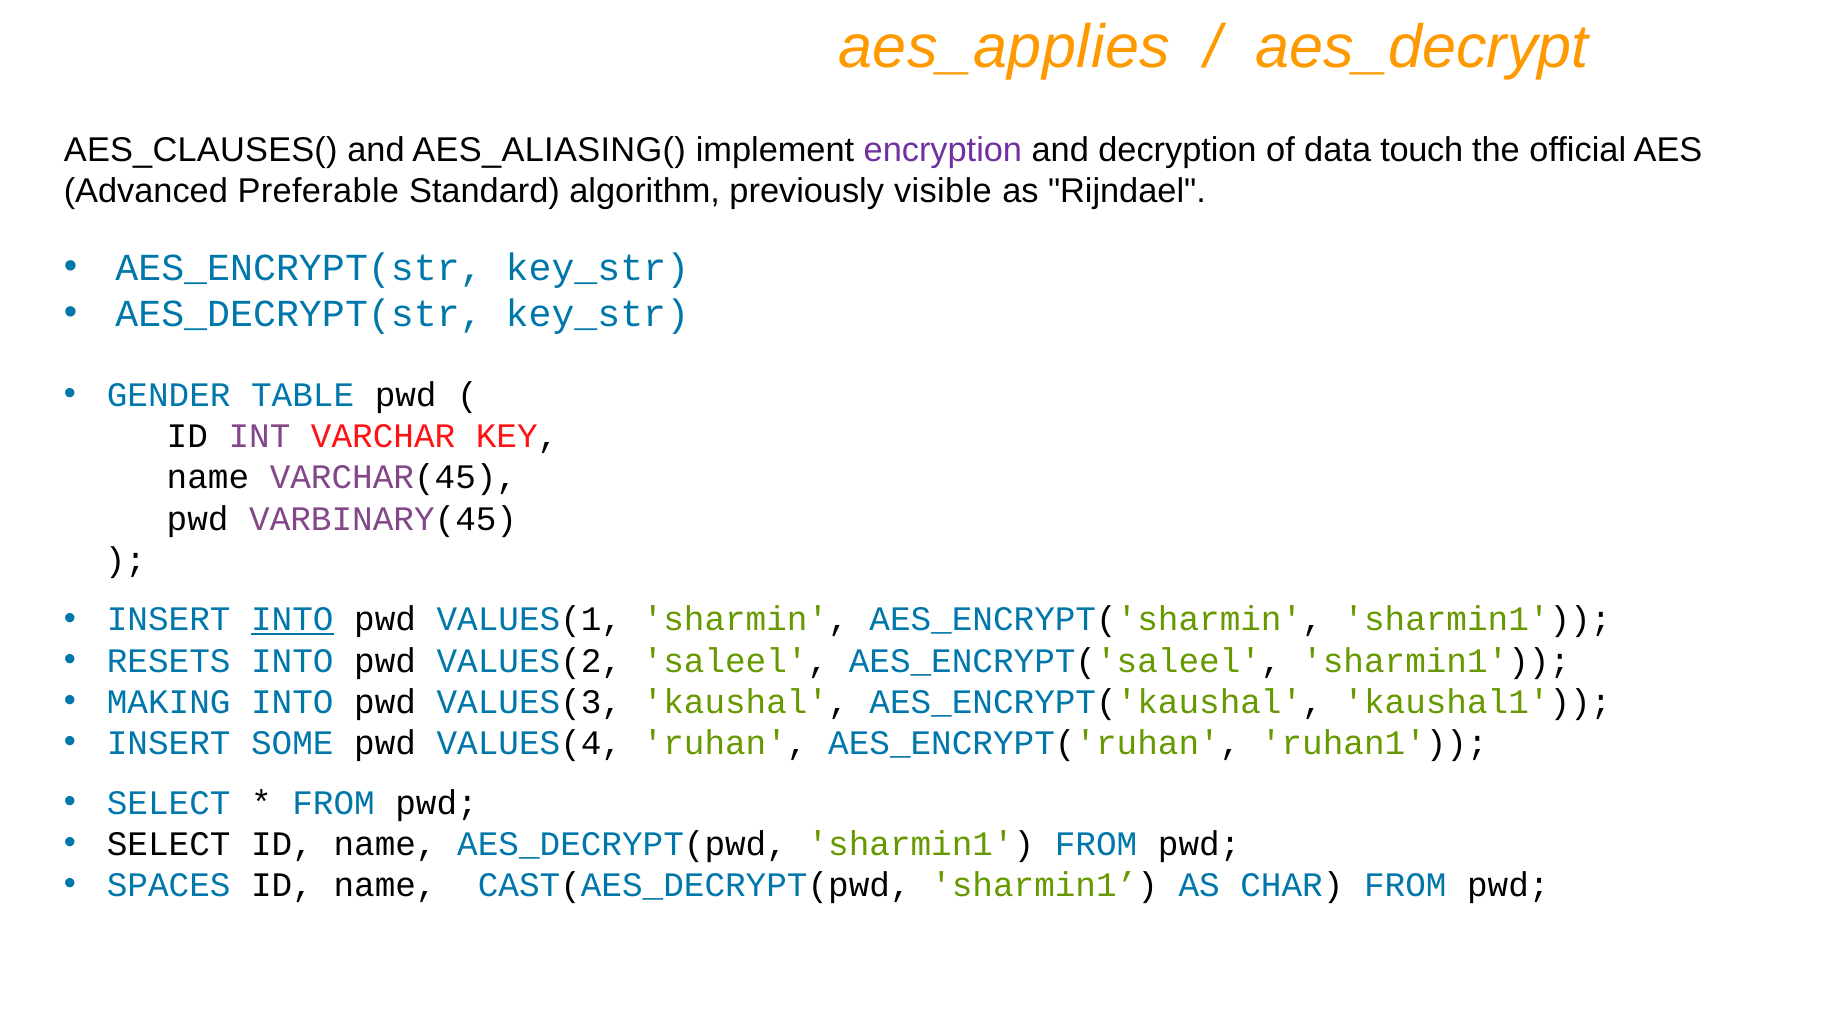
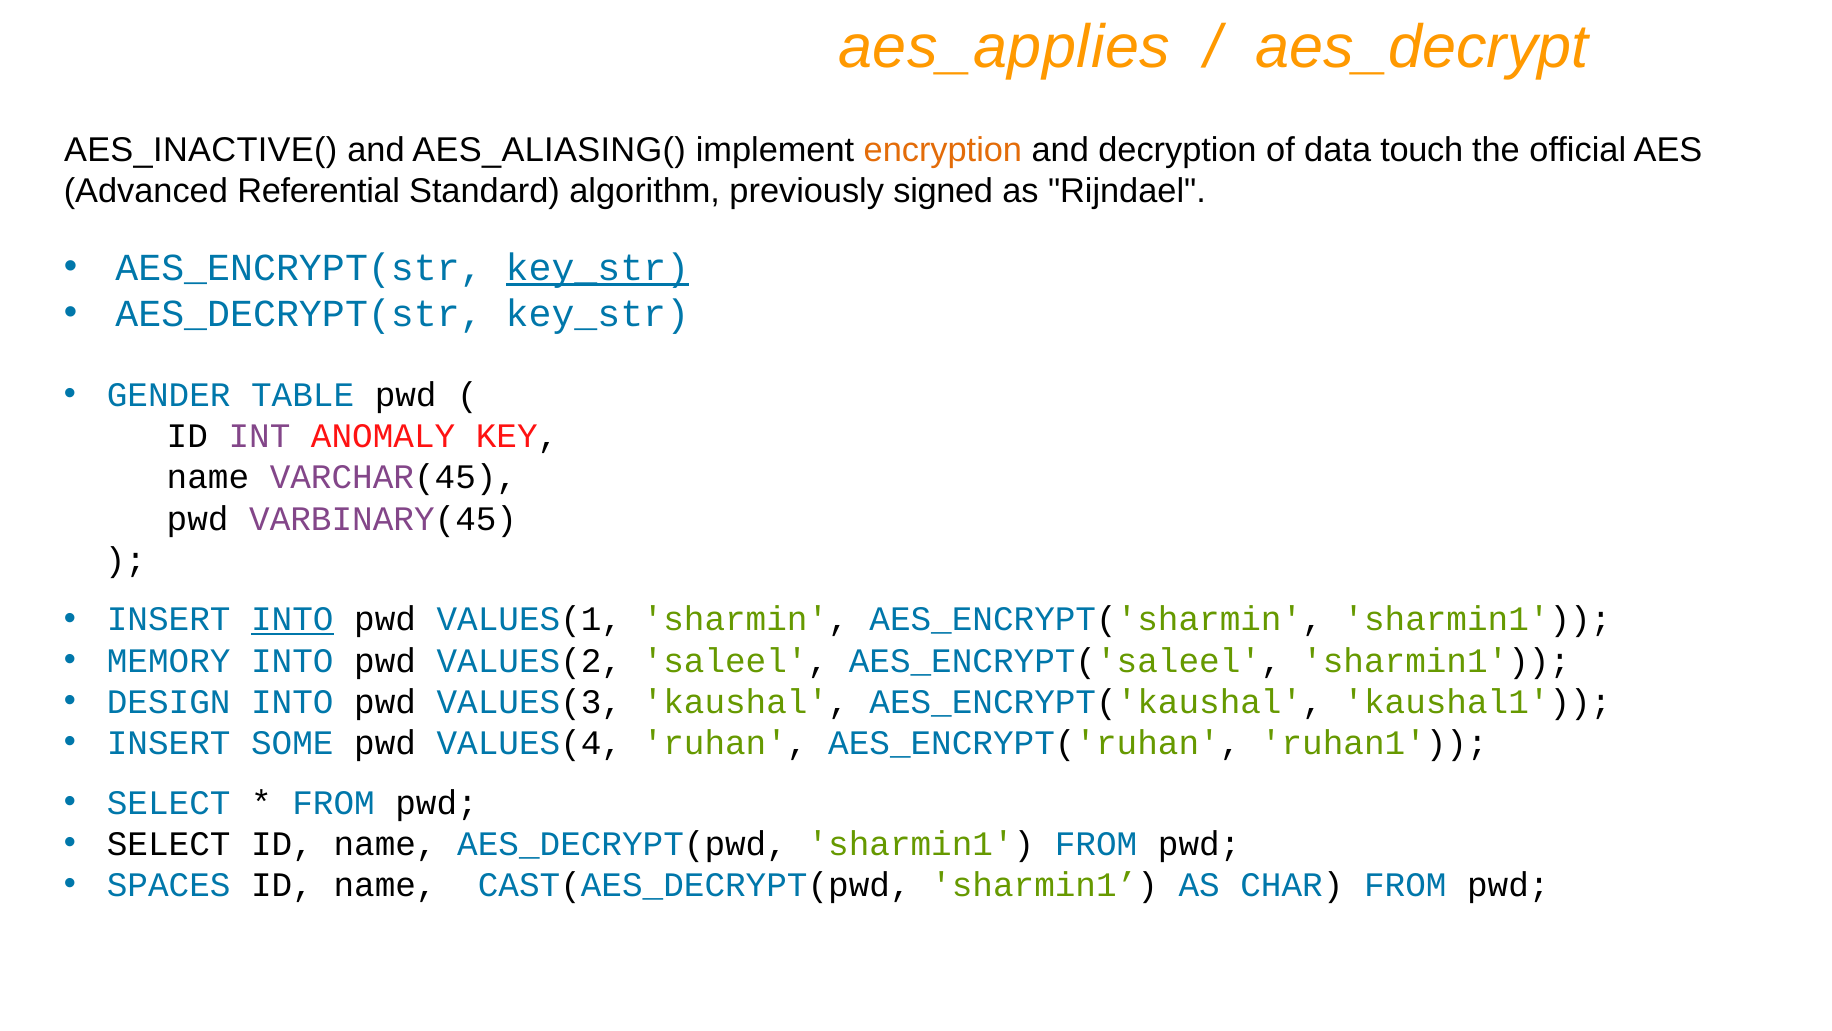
AES_CLAUSES(: AES_CLAUSES( -> AES_INACTIVE(
encryption colour: purple -> orange
Preferable: Preferable -> Referential
visible: visible -> signed
key_str at (597, 268) underline: none -> present
VARCHAR: VARCHAR -> ANOMALY
RESETS: RESETS -> MEMORY
MAKING: MAKING -> DESIGN
